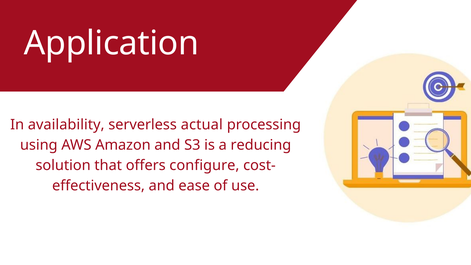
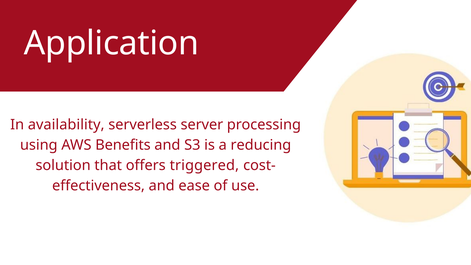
actual: actual -> server
Amazon: Amazon -> Benefits
configure: configure -> triggered
